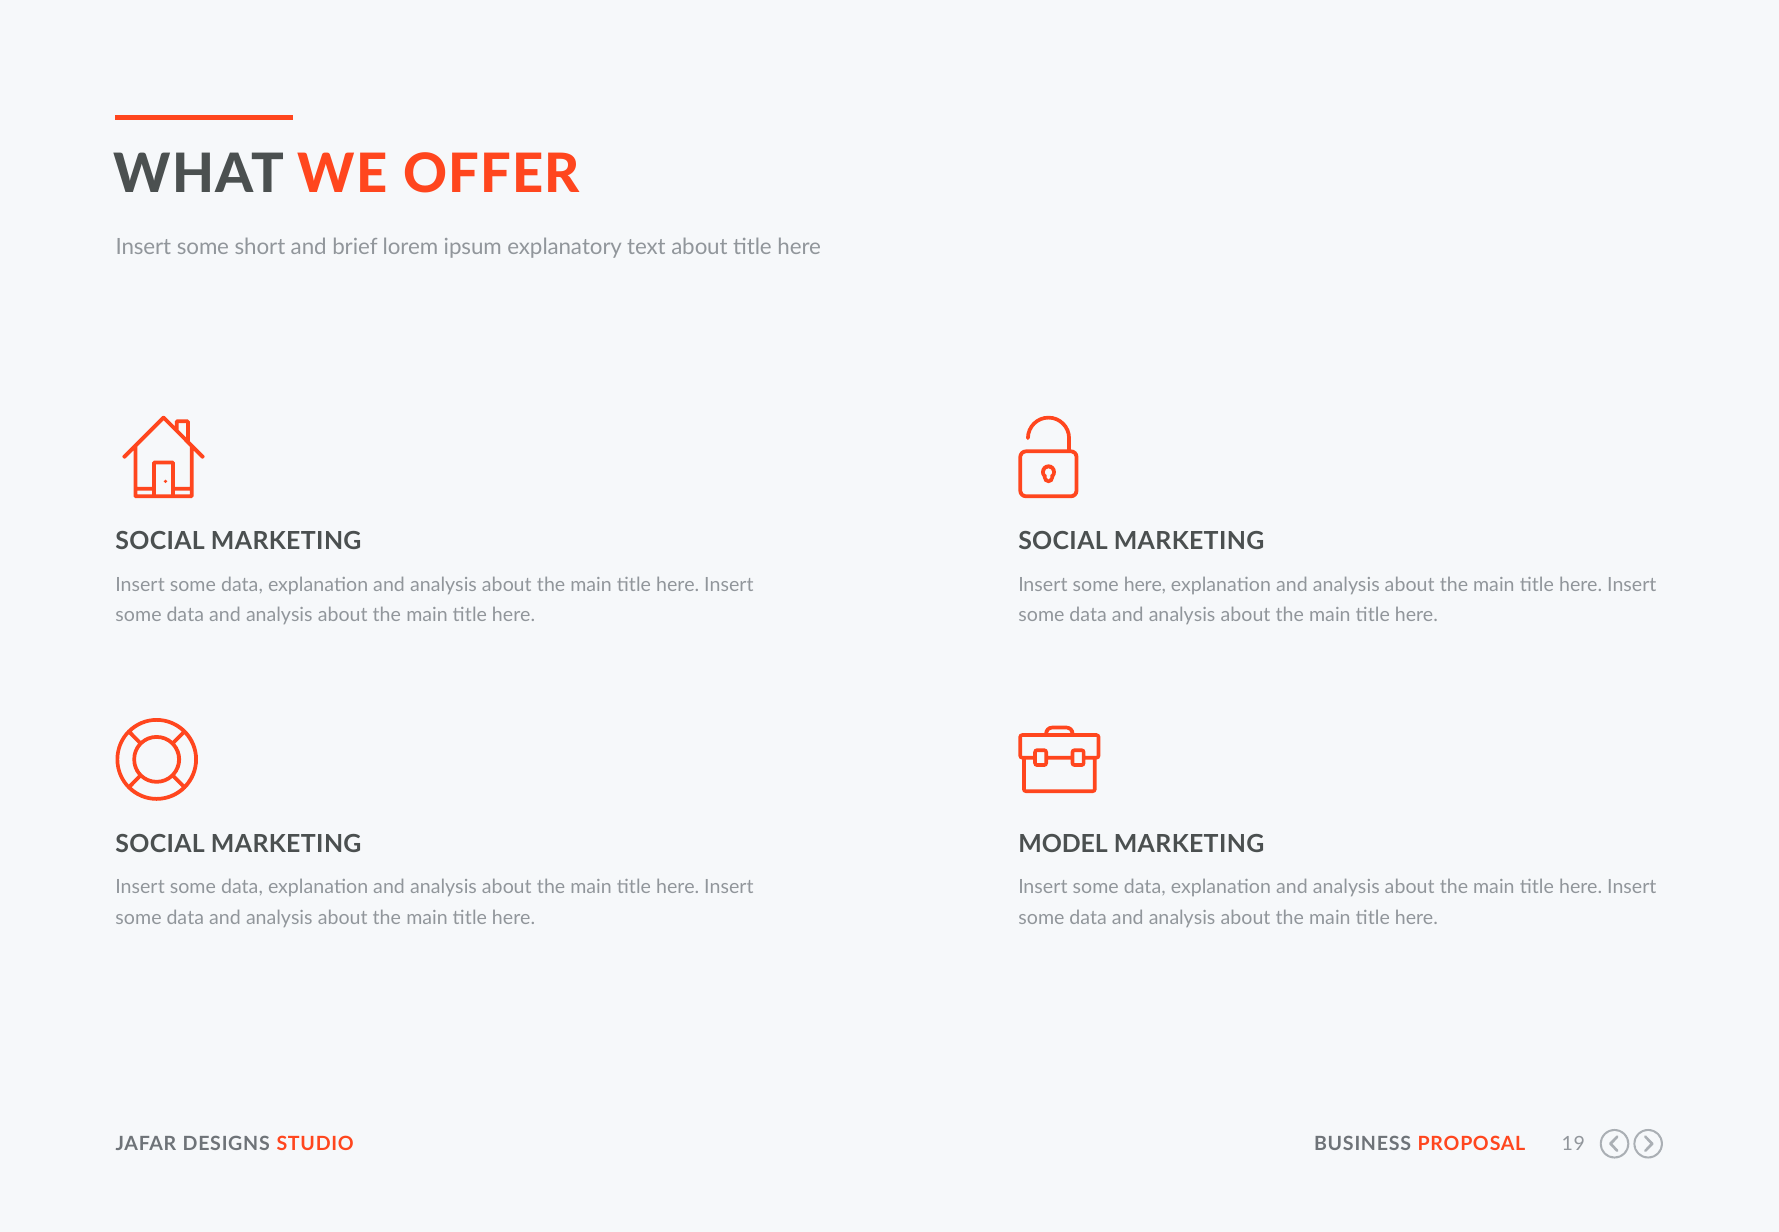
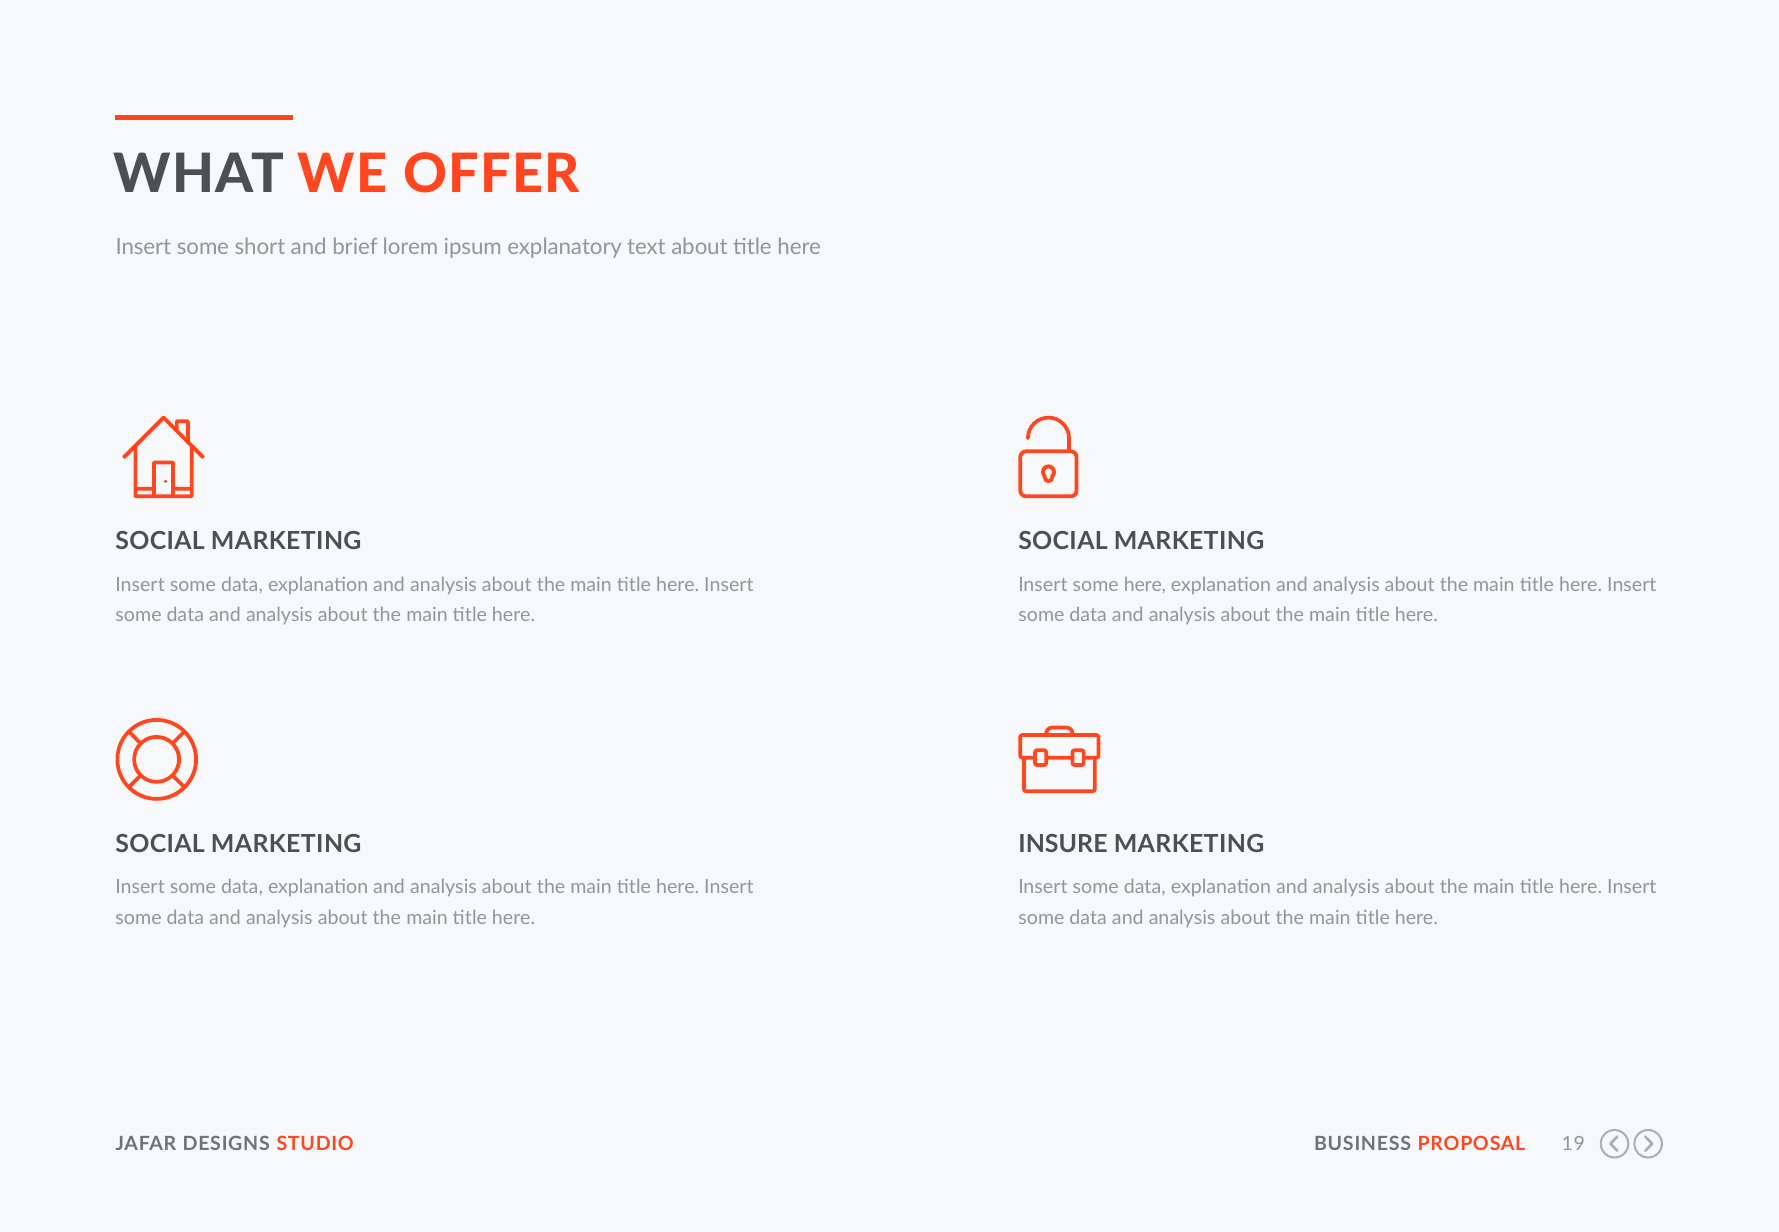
MODEL: MODEL -> INSURE
